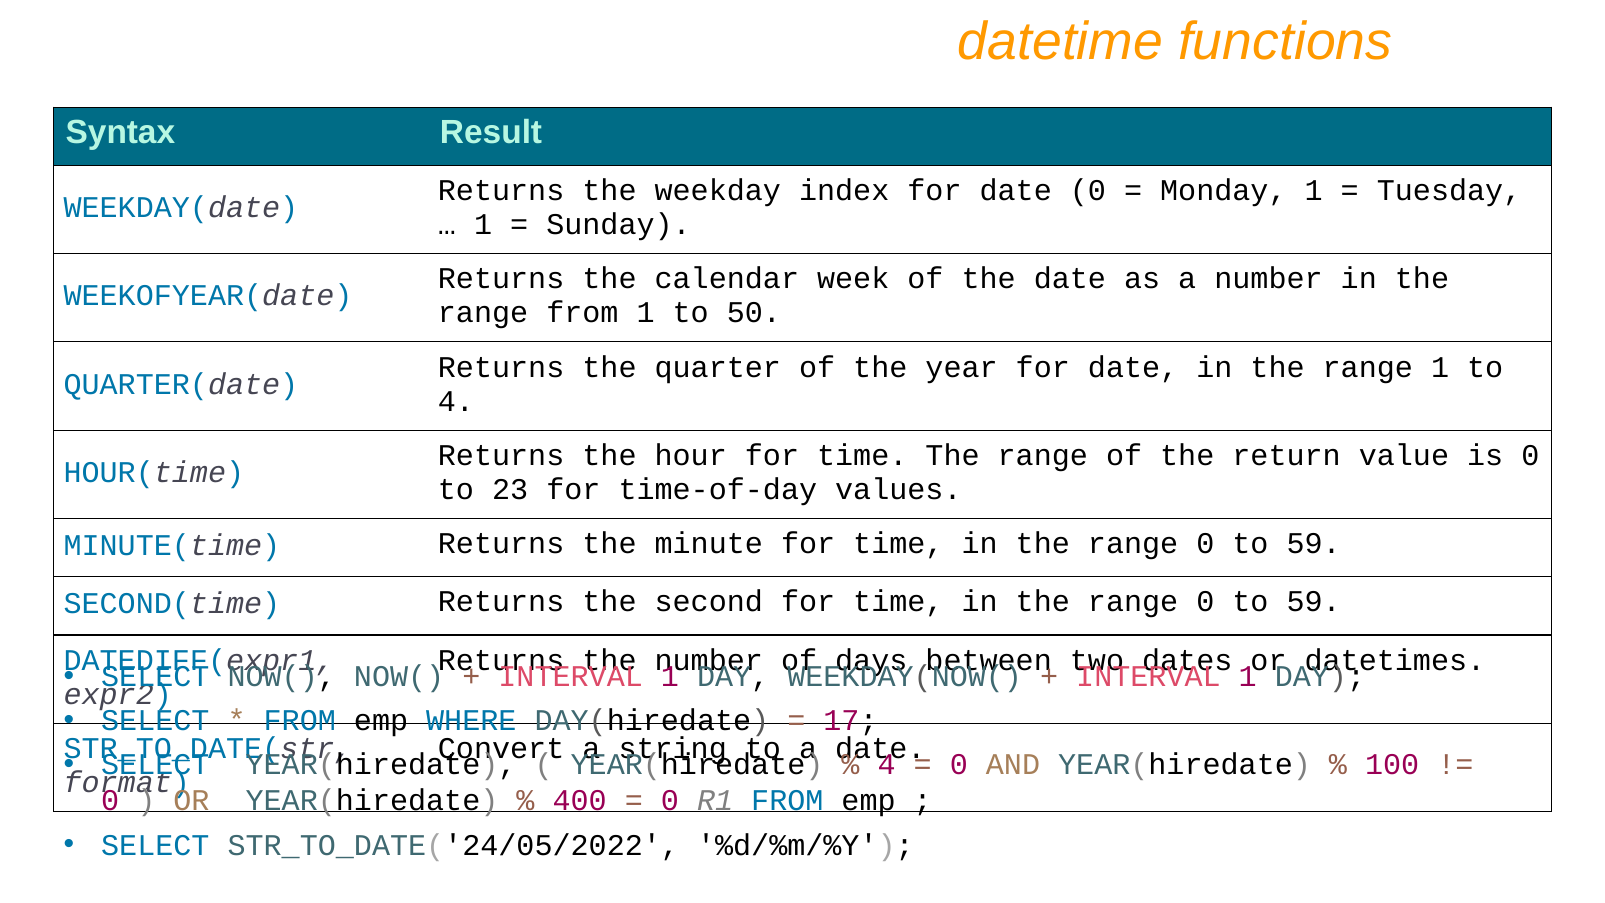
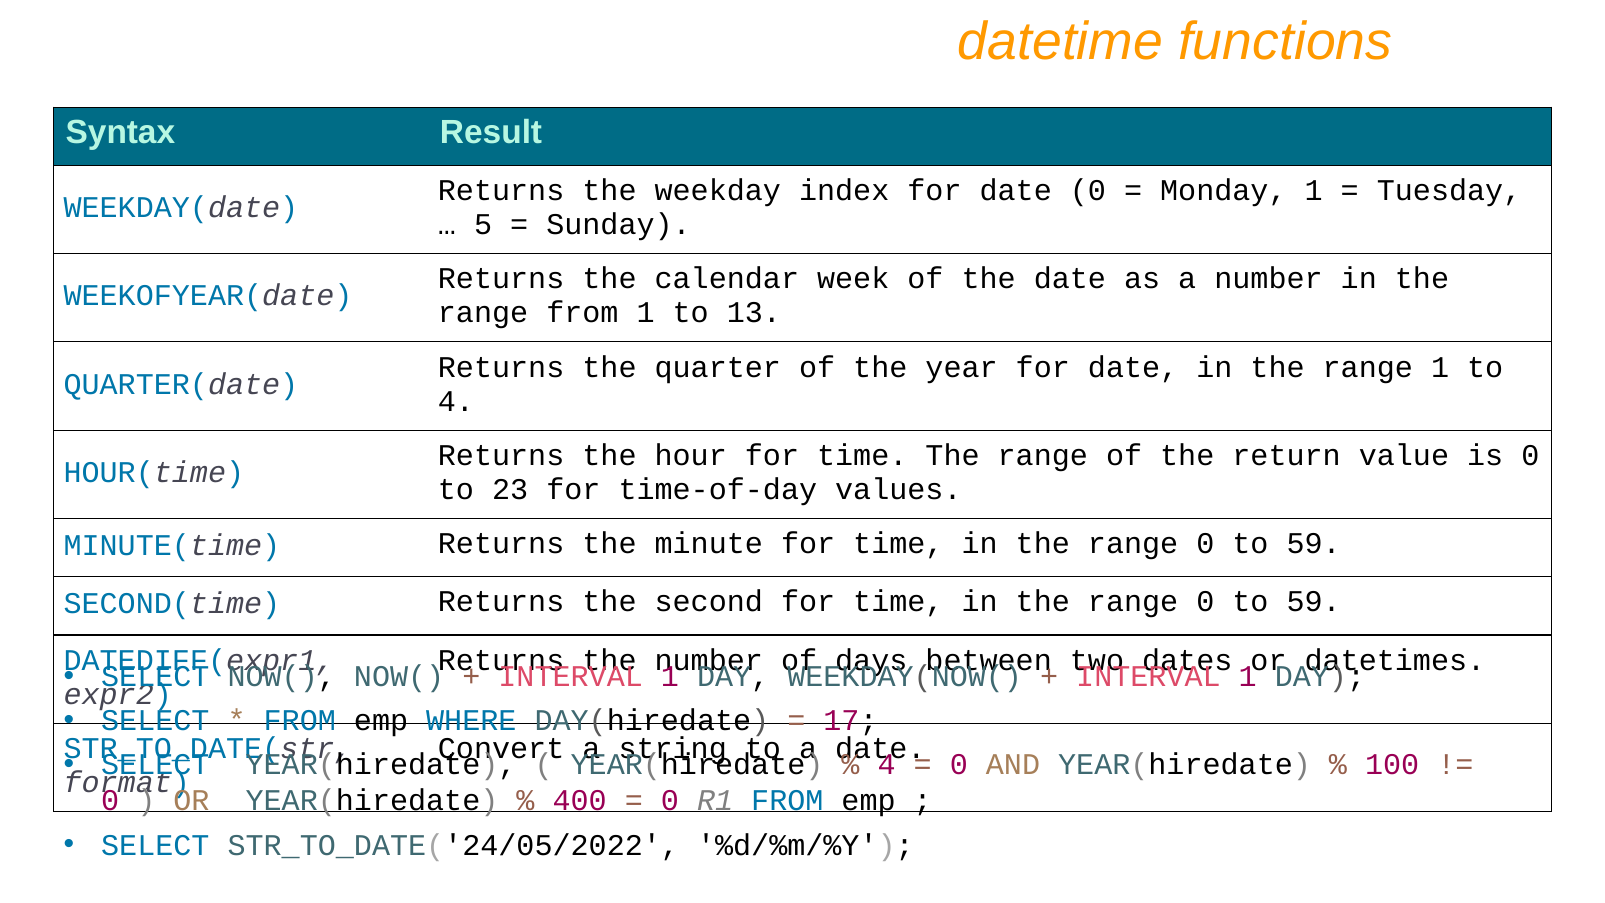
1 at (483, 225): 1 -> 5
50: 50 -> 13
